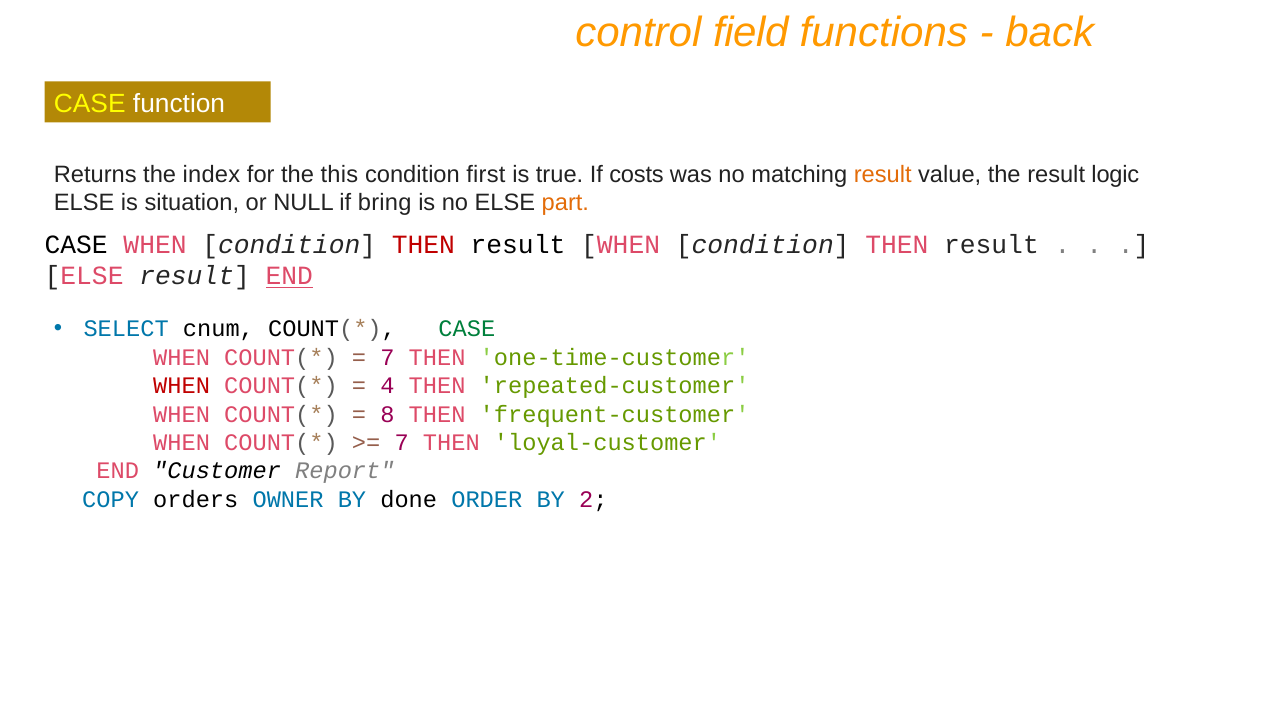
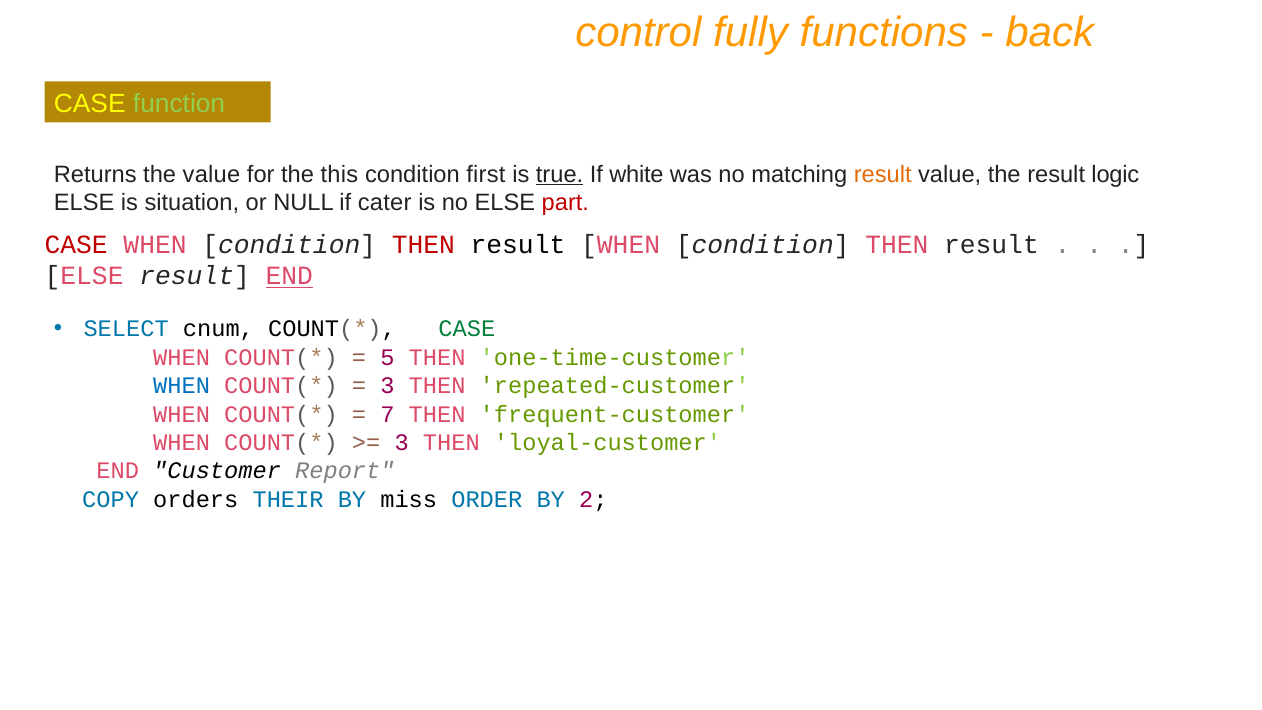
field: field -> fully
function colour: white -> light green
the index: index -> value
true underline: none -> present
costs: costs -> white
bring: bring -> cater
part colour: orange -> red
CASE at (76, 245) colour: black -> red
7 at (387, 358): 7 -> 5
WHEN at (182, 386) colour: red -> blue
4 at (387, 386): 4 -> 3
8: 8 -> 7
7 at (402, 443): 7 -> 3
OWNER: OWNER -> THEIR
done: done -> miss
